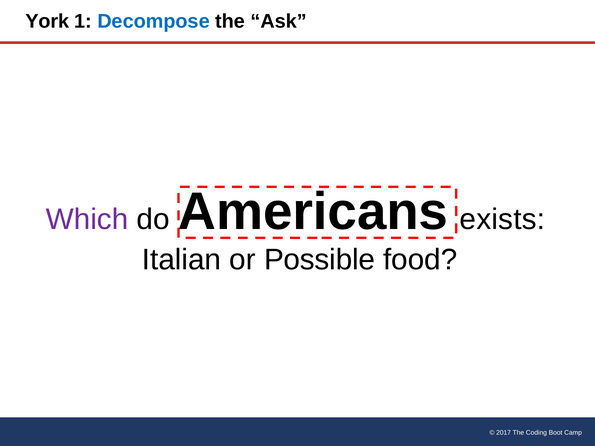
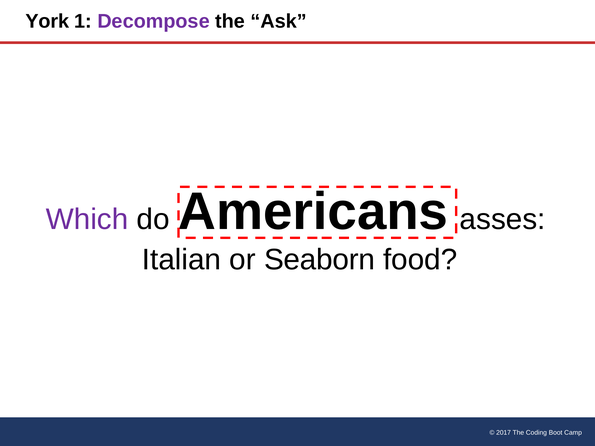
Decompose colour: blue -> purple
exists: exists -> asses
Possible: Possible -> Seaborn
